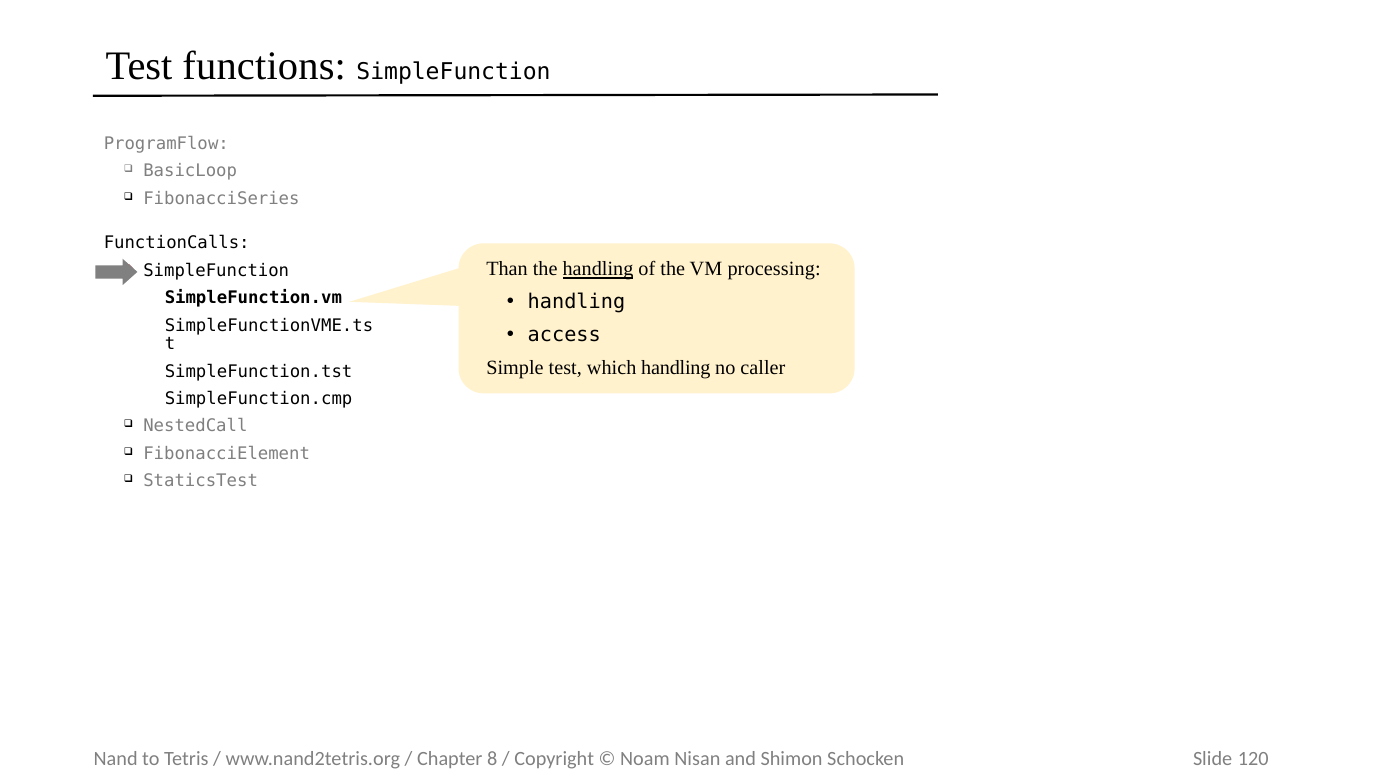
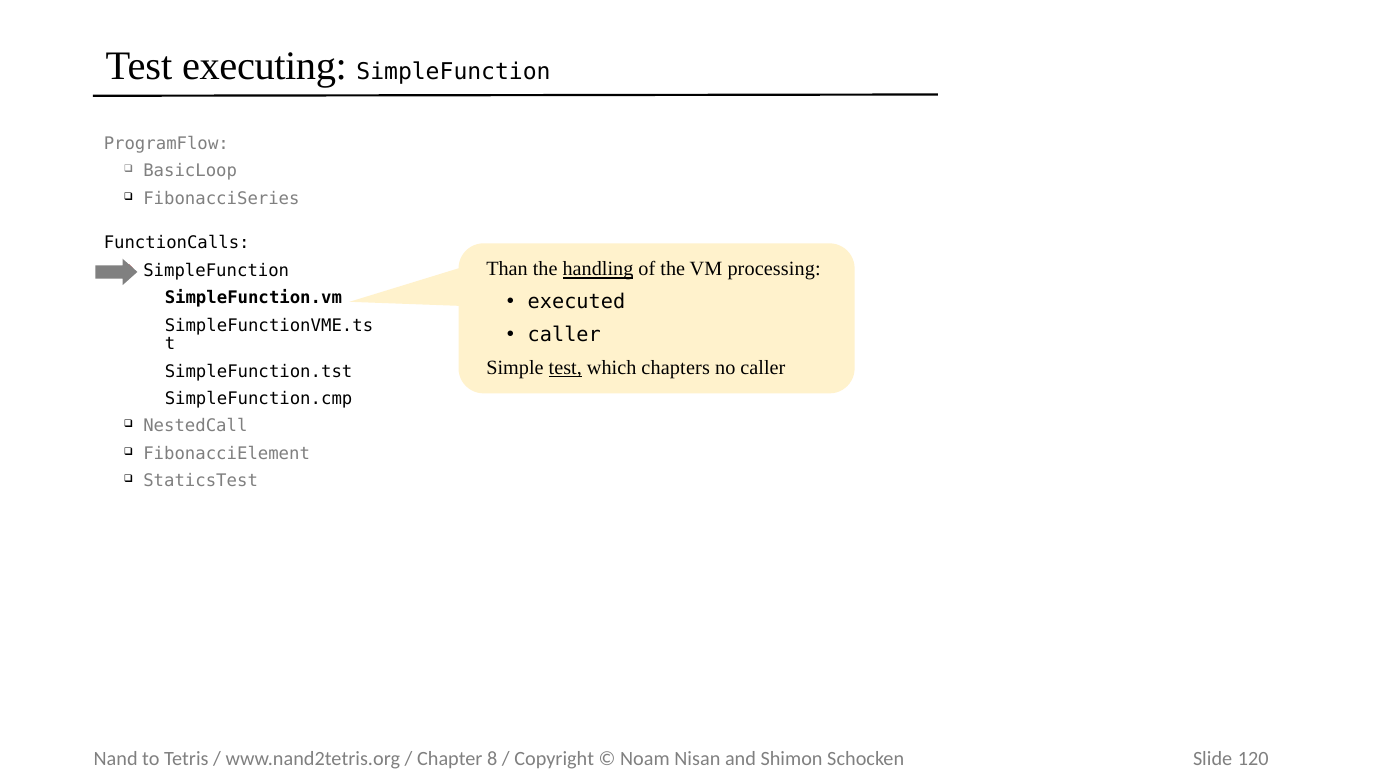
functions: functions -> executing
handling at (576, 302): handling -> executed
access at (564, 335): access -> caller
test at (565, 368) underline: none -> present
which handling: handling -> chapters
